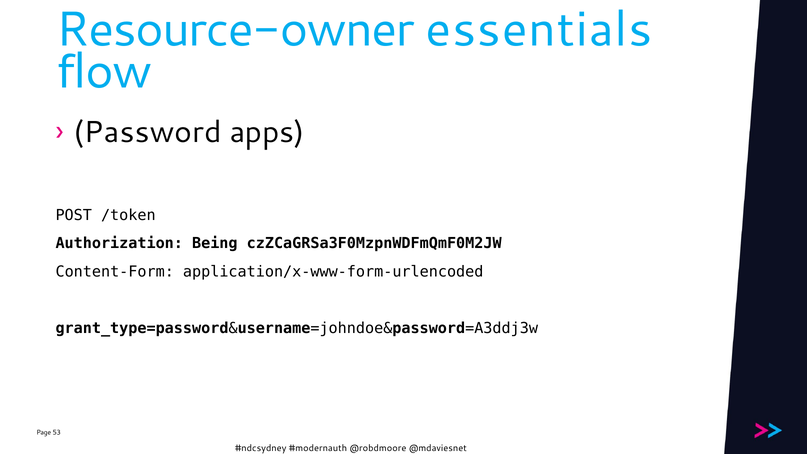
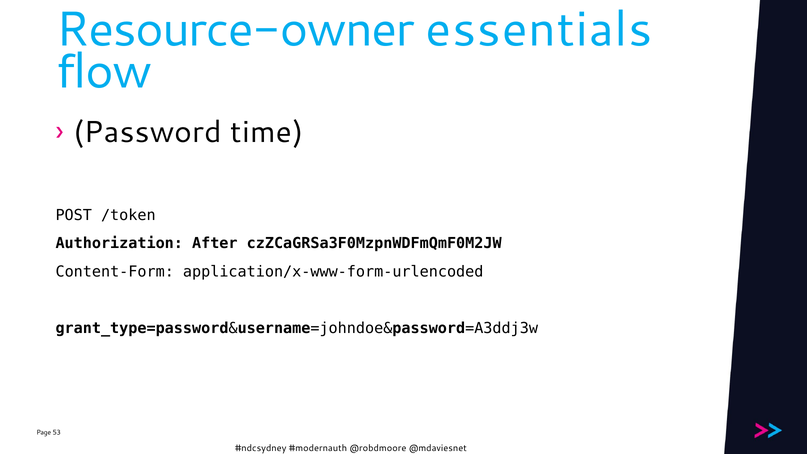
apps: apps -> time
Being: Being -> After
